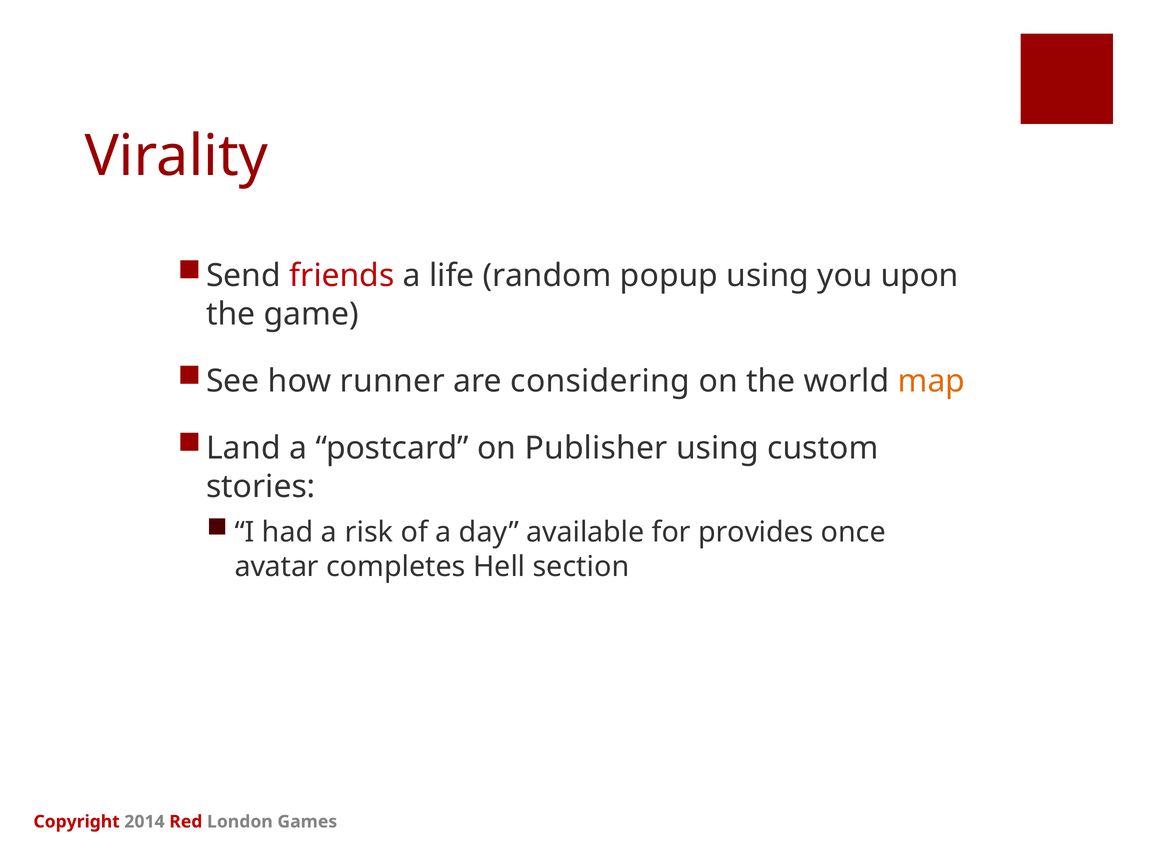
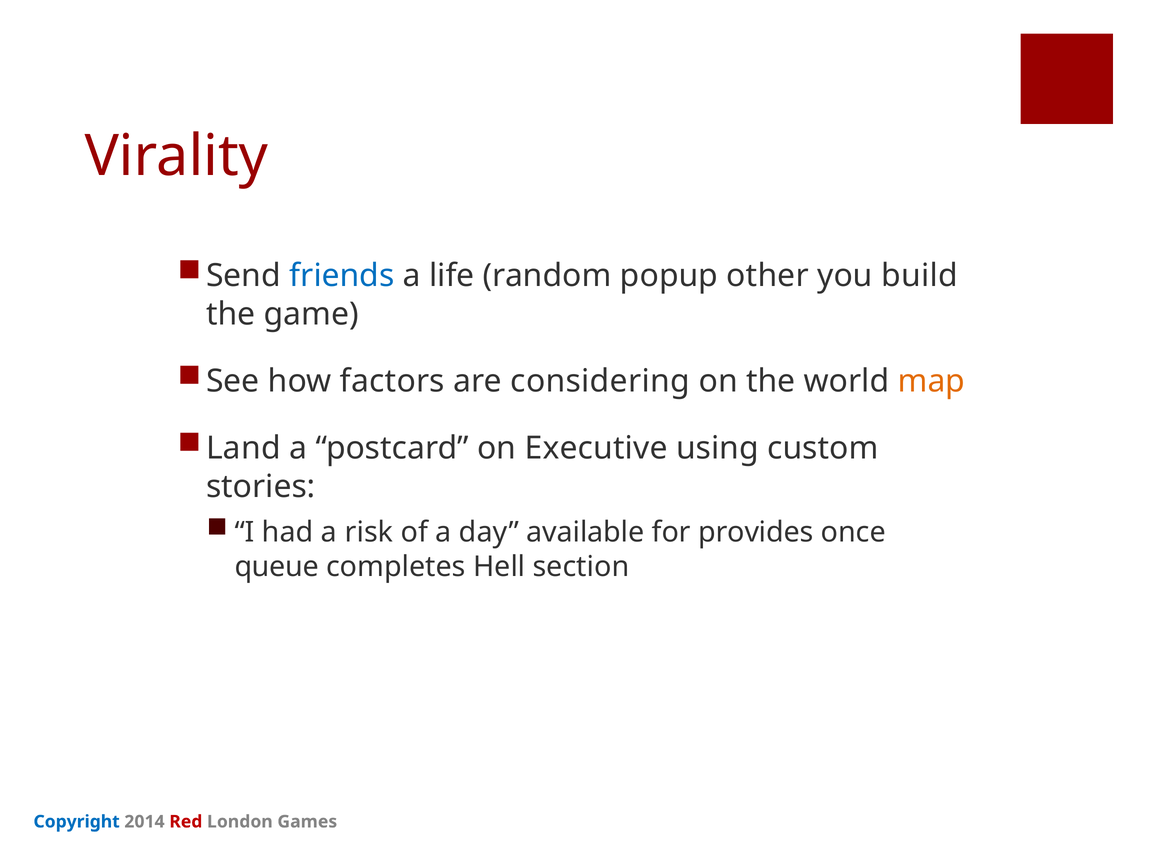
friends colour: red -> blue
popup using: using -> other
upon: upon -> build
runner: runner -> factors
Publisher: Publisher -> Executive
avatar: avatar -> queue
Copyright colour: red -> blue
